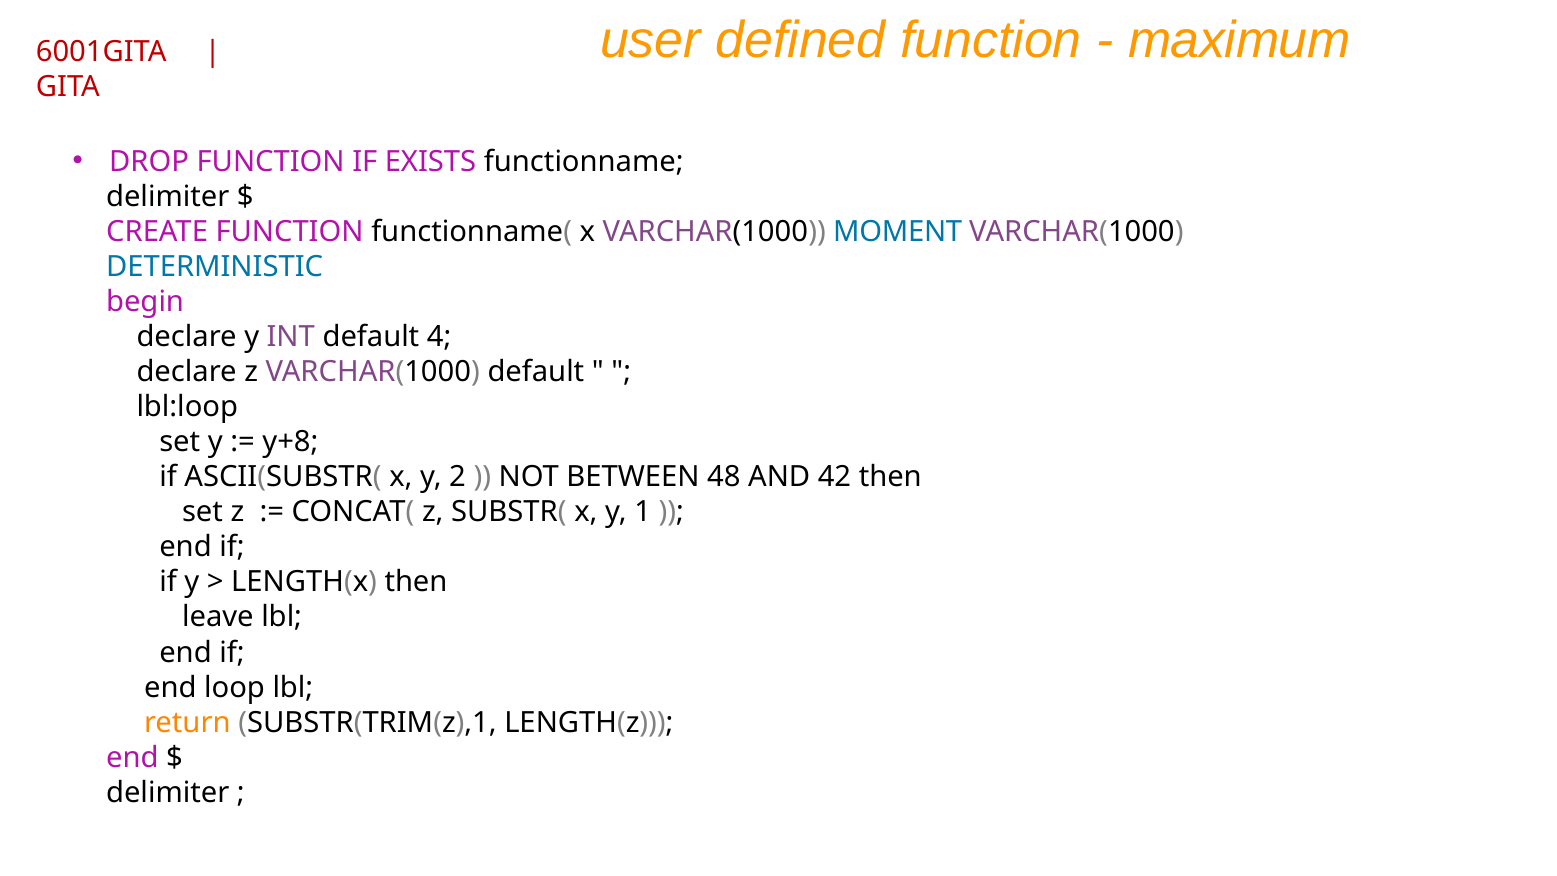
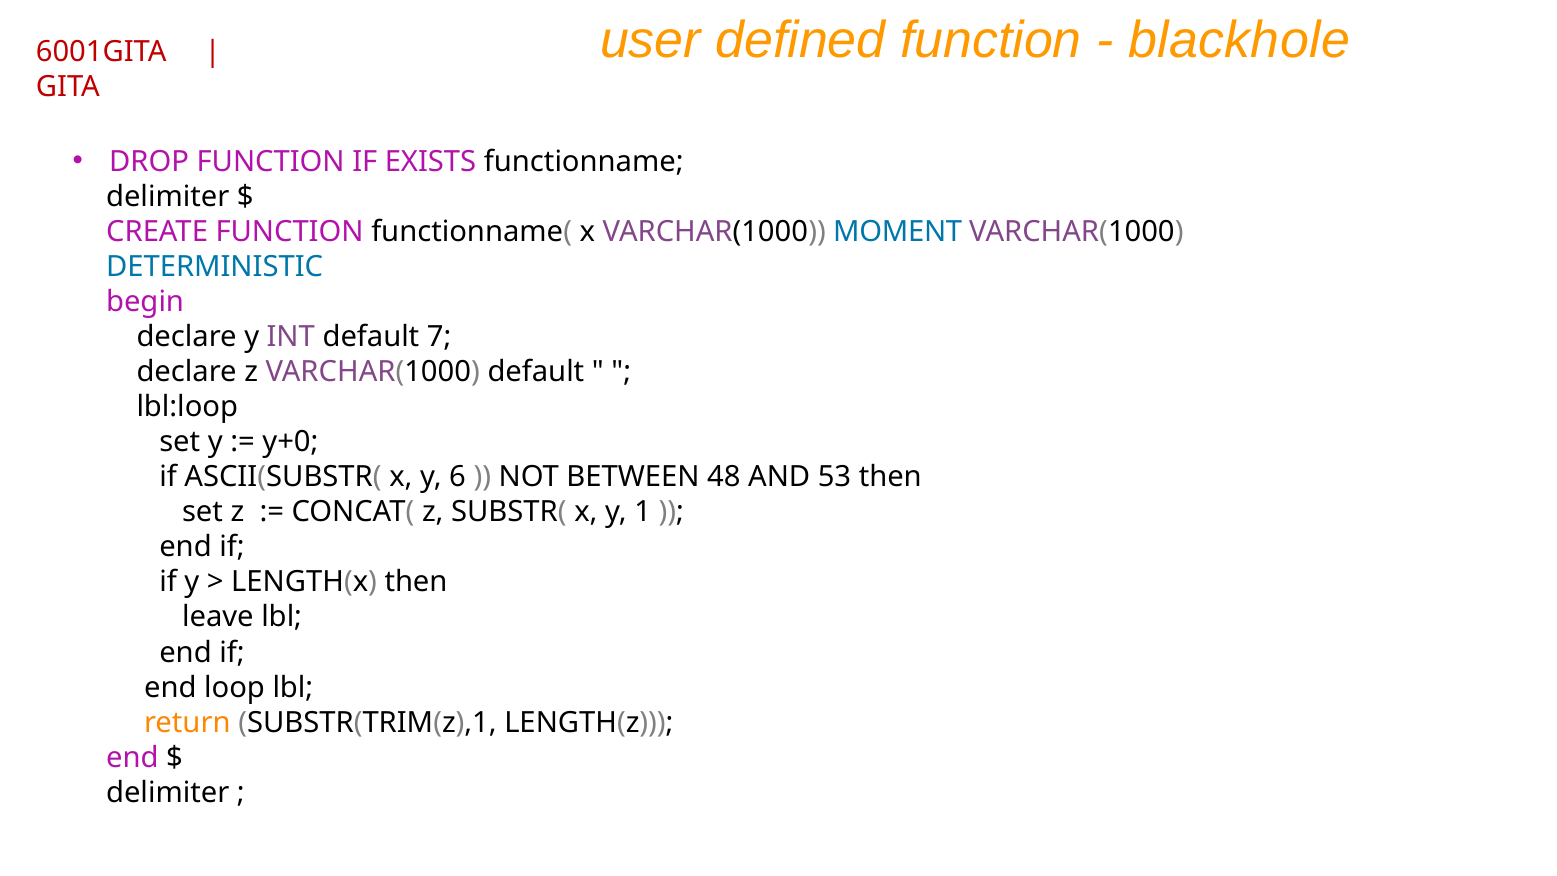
maximum: maximum -> blackhole
4: 4 -> 7
y+8: y+8 -> y+0
2: 2 -> 6
42: 42 -> 53
